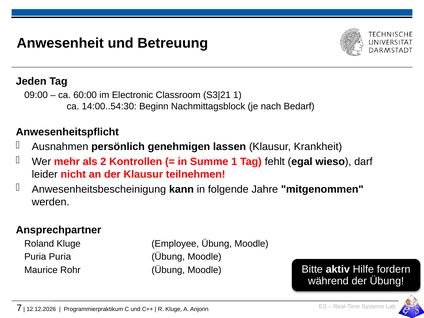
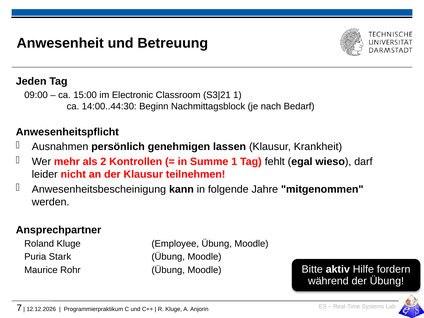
60:00: 60:00 -> 15:00
14:00..54:30: 14:00..54:30 -> 14:00..44:30
Puria Puria: Puria -> Stark
